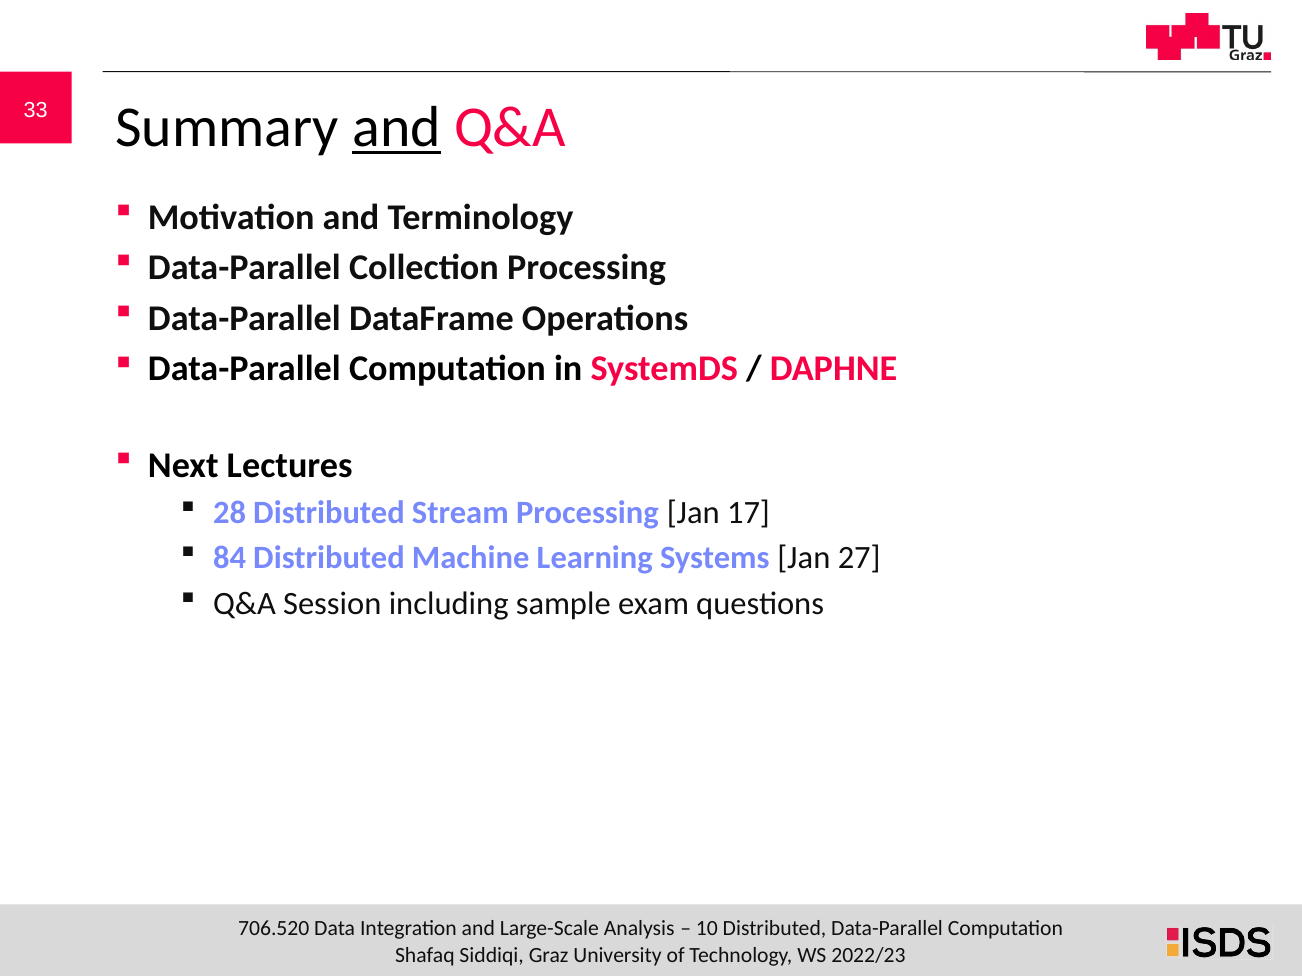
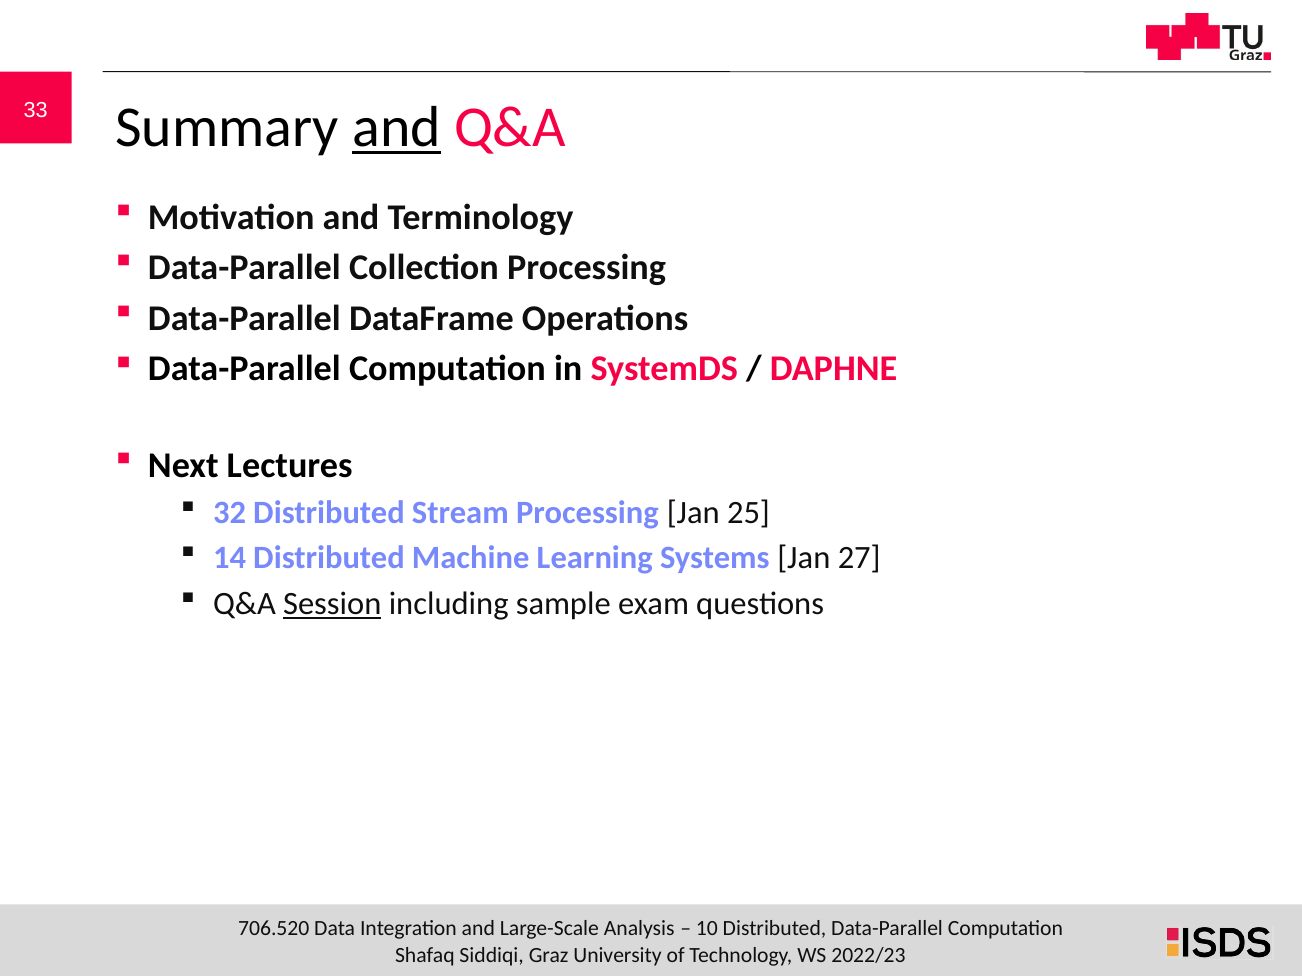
28: 28 -> 32
17: 17 -> 25
84: 84 -> 14
Session underline: none -> present
